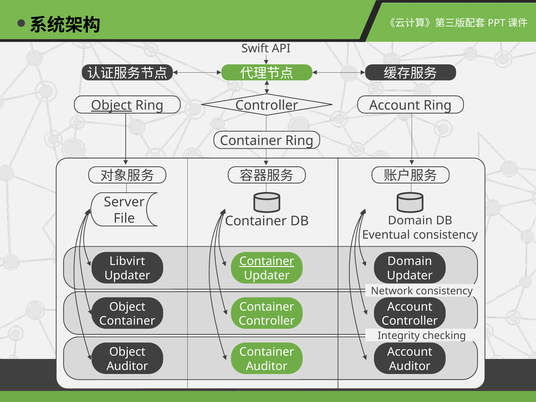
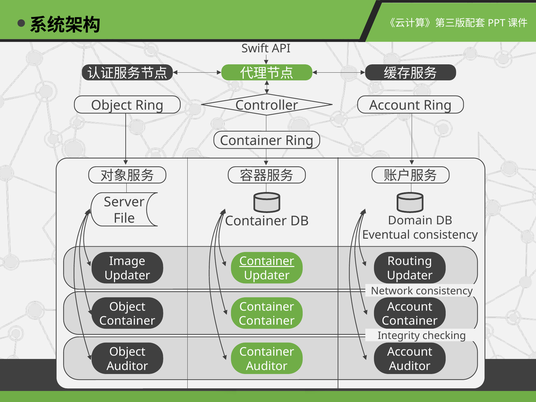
Object at (111, 105) underline: present -> none
Libvirt: Libvirt -> Image
Domain at (410, 261): Domain -> Routing
Controller at (267, 321): Controller -> Container
Controller at (410, 321): Controller -> Container
